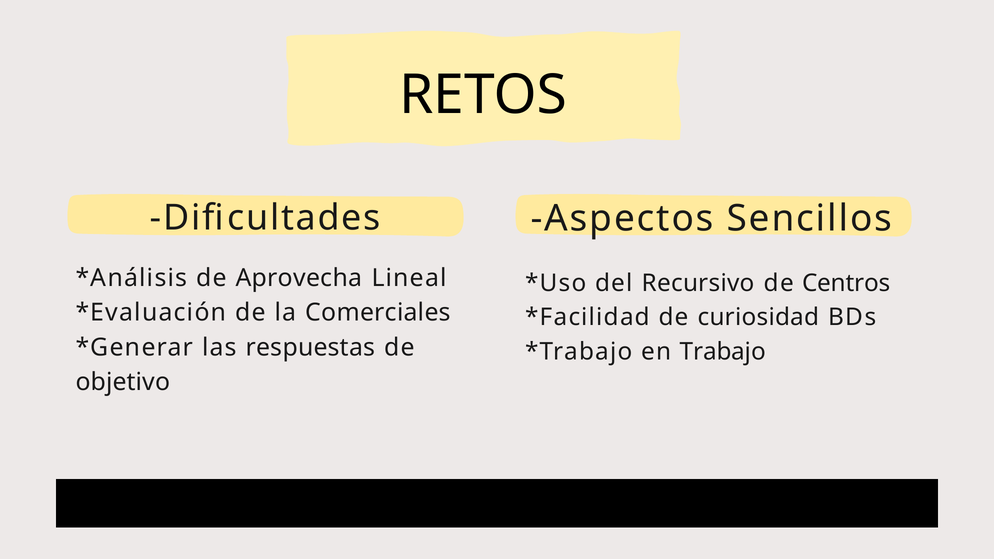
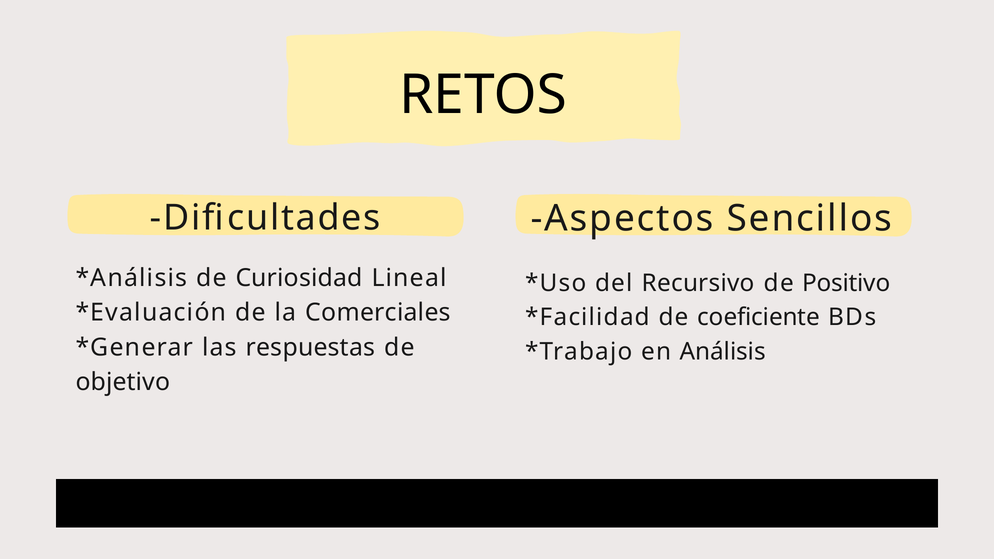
Aprovecha: Aprovecha -> Curiosidad
Centros: Centros -> Positivo
curiosidad: curiosidad -> coeficiente
Trabajo: Trabajo -> Análisis
